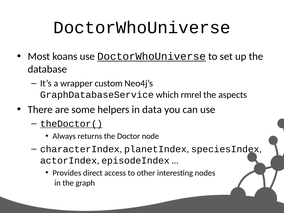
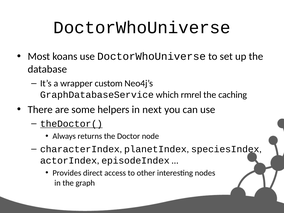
DoctorWhoUniverse at (152, 56) underline: present -> none
aspects: aspects -> caching
data: data -> next
